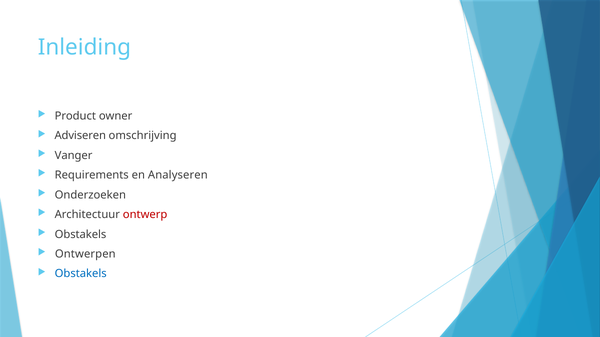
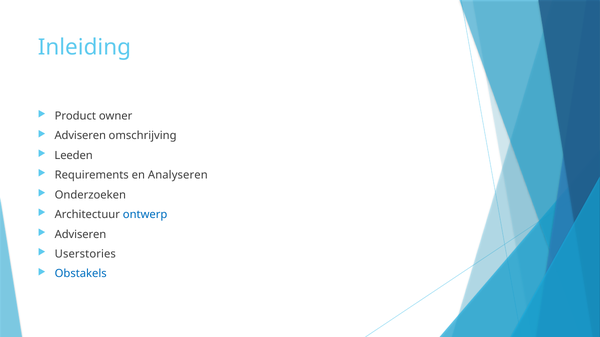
Vanger: Vanger -> Leeden
ontwerp colour: red -> blue
Obstakels at (80, 235): Obstakels -> Adviseren
Ontwerpen: Ontwerpen -> Userstories
